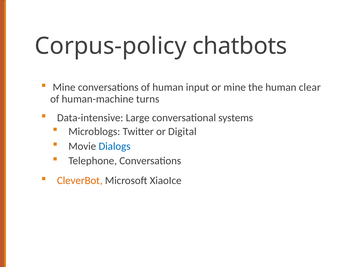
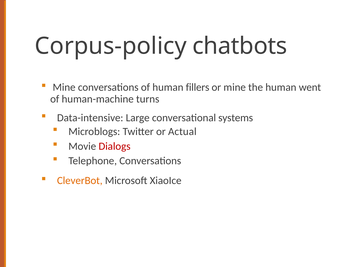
input: input -> fillers
clear: clear -> went
Digital: Digital -> Actual
Dialogs colour: blue -> red
